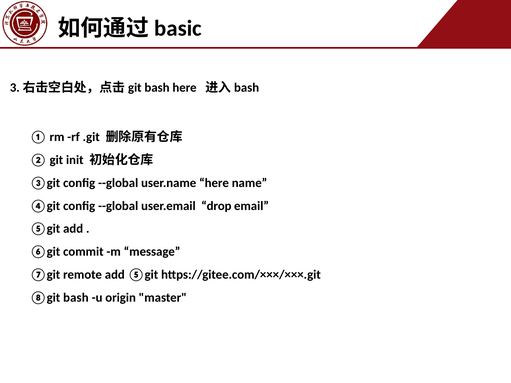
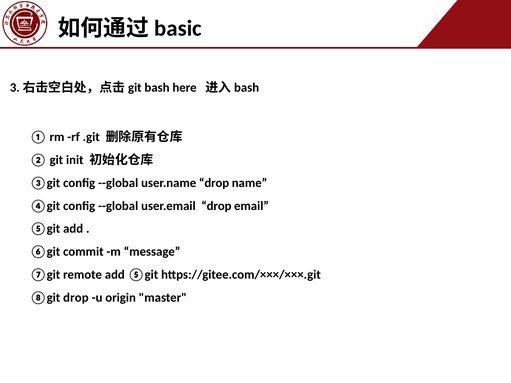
user.name here: here -> drop
⑧git bash: bash -> drop
